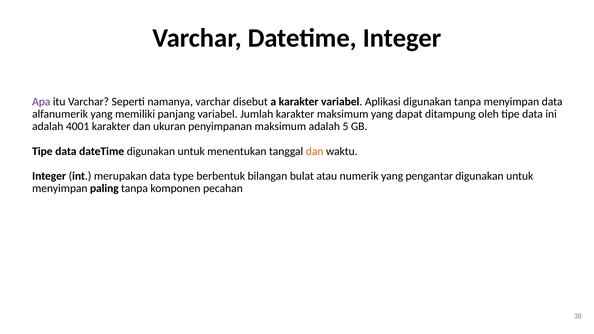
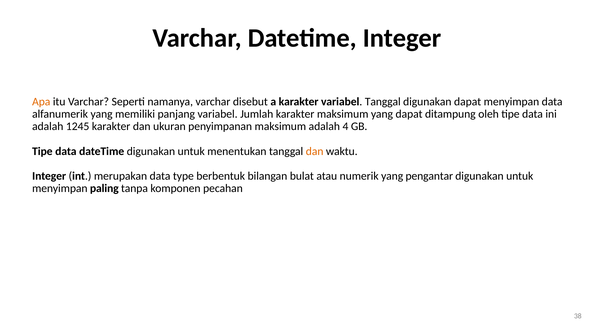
Apa colour: purple -> orange
variabel Aplikasi: Aplikasi -> Tanggal
digunakan tanpa: tanpa -> dapat
4001: 4001 -> 1245
5: 5 -> 4
